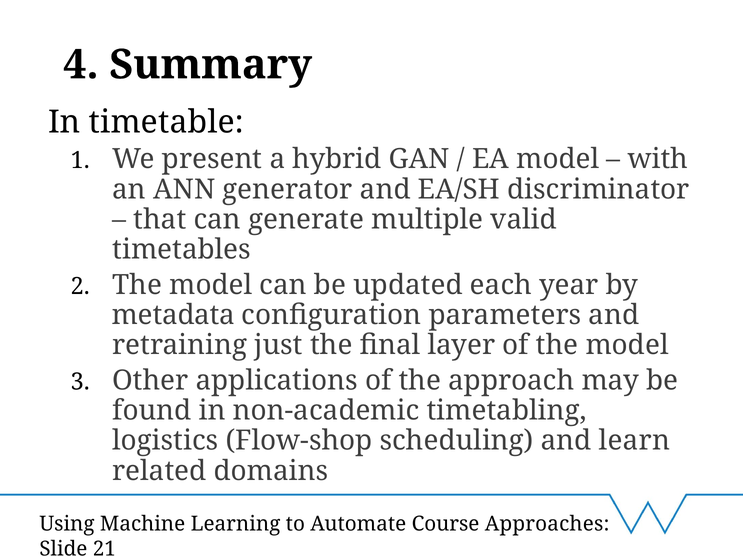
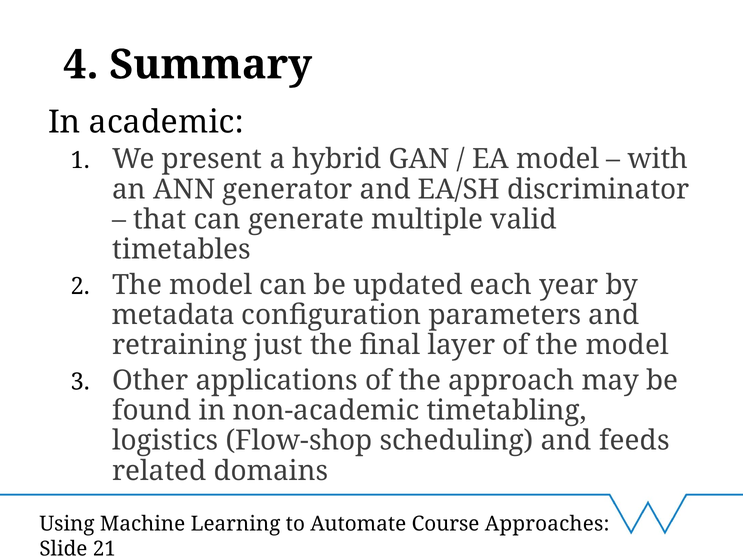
timetable: timetable -> academic
learn: learn -> feeds
